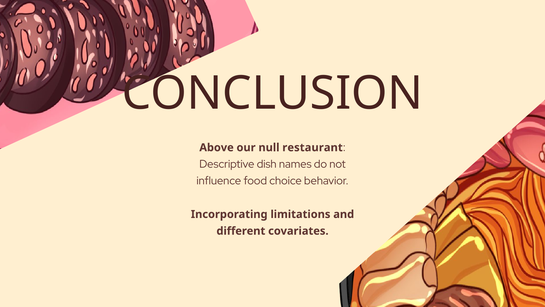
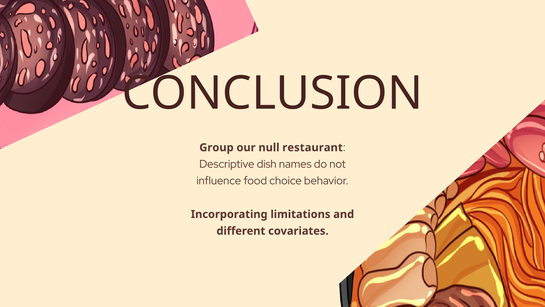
Above: Above -> Group
